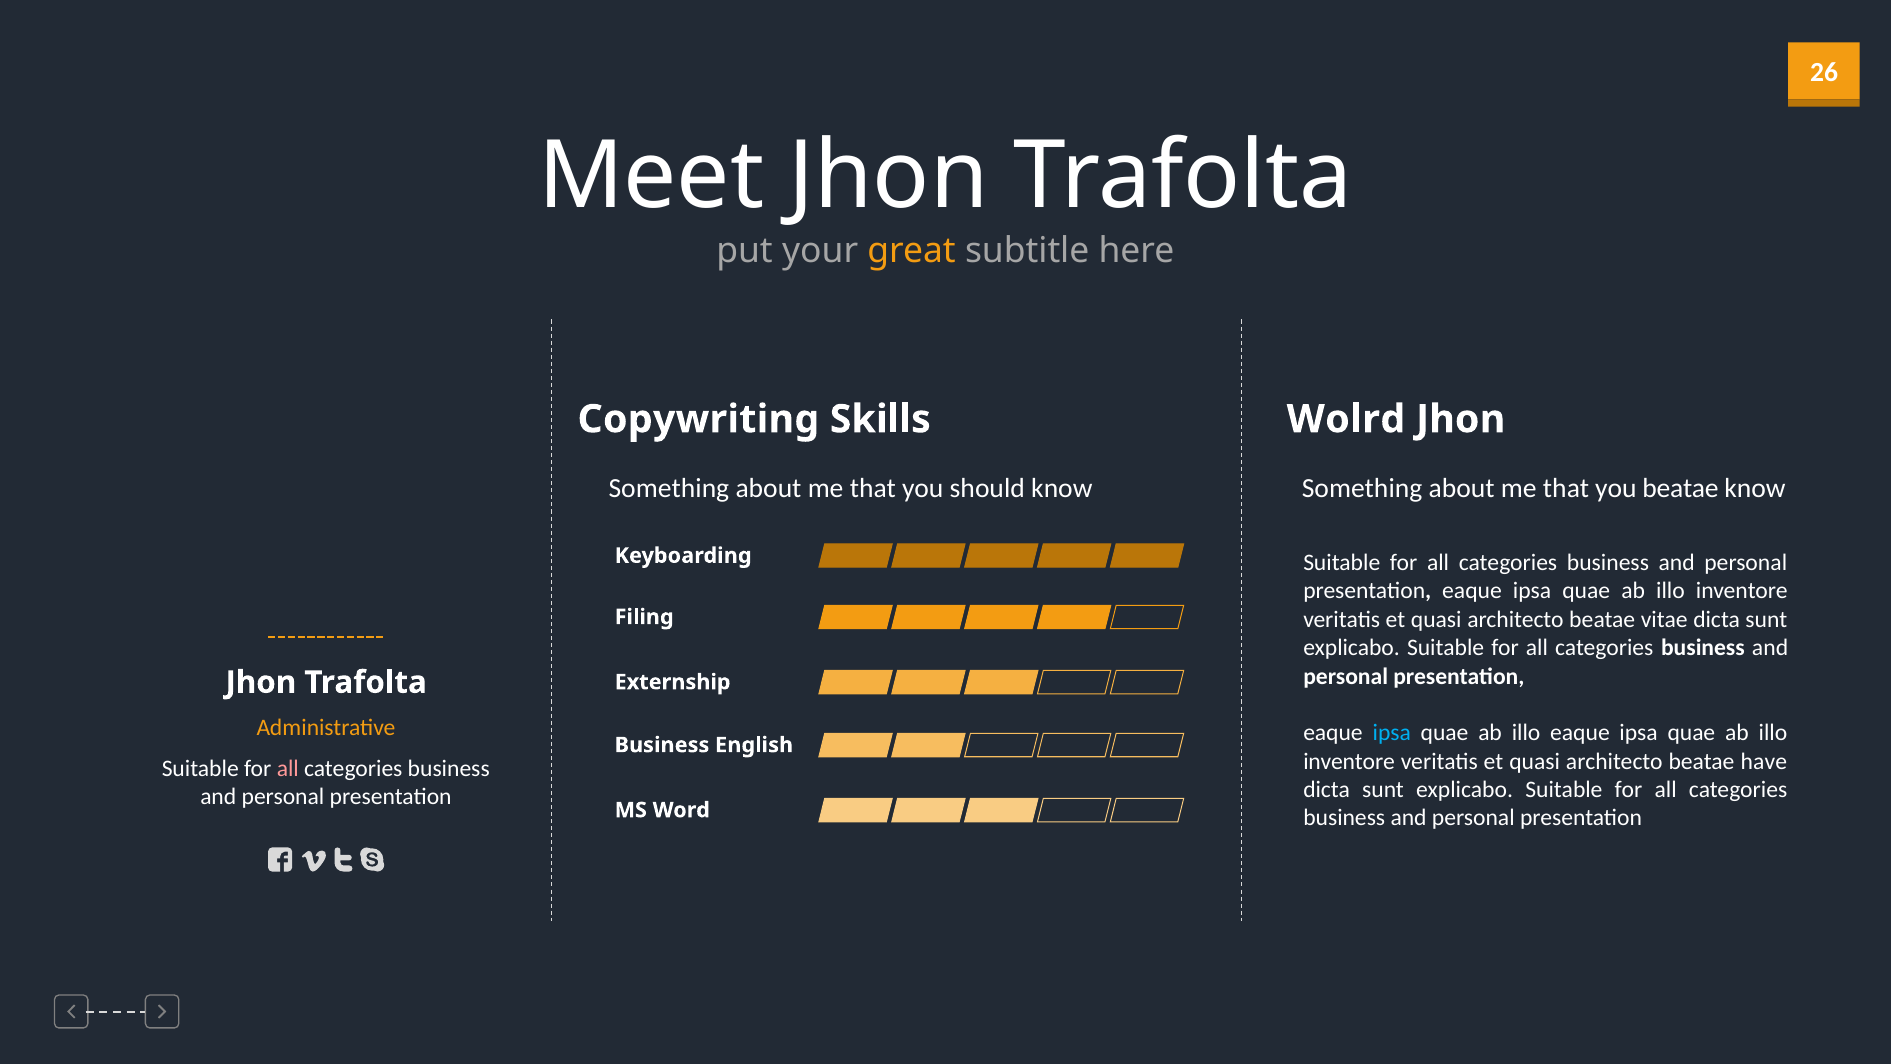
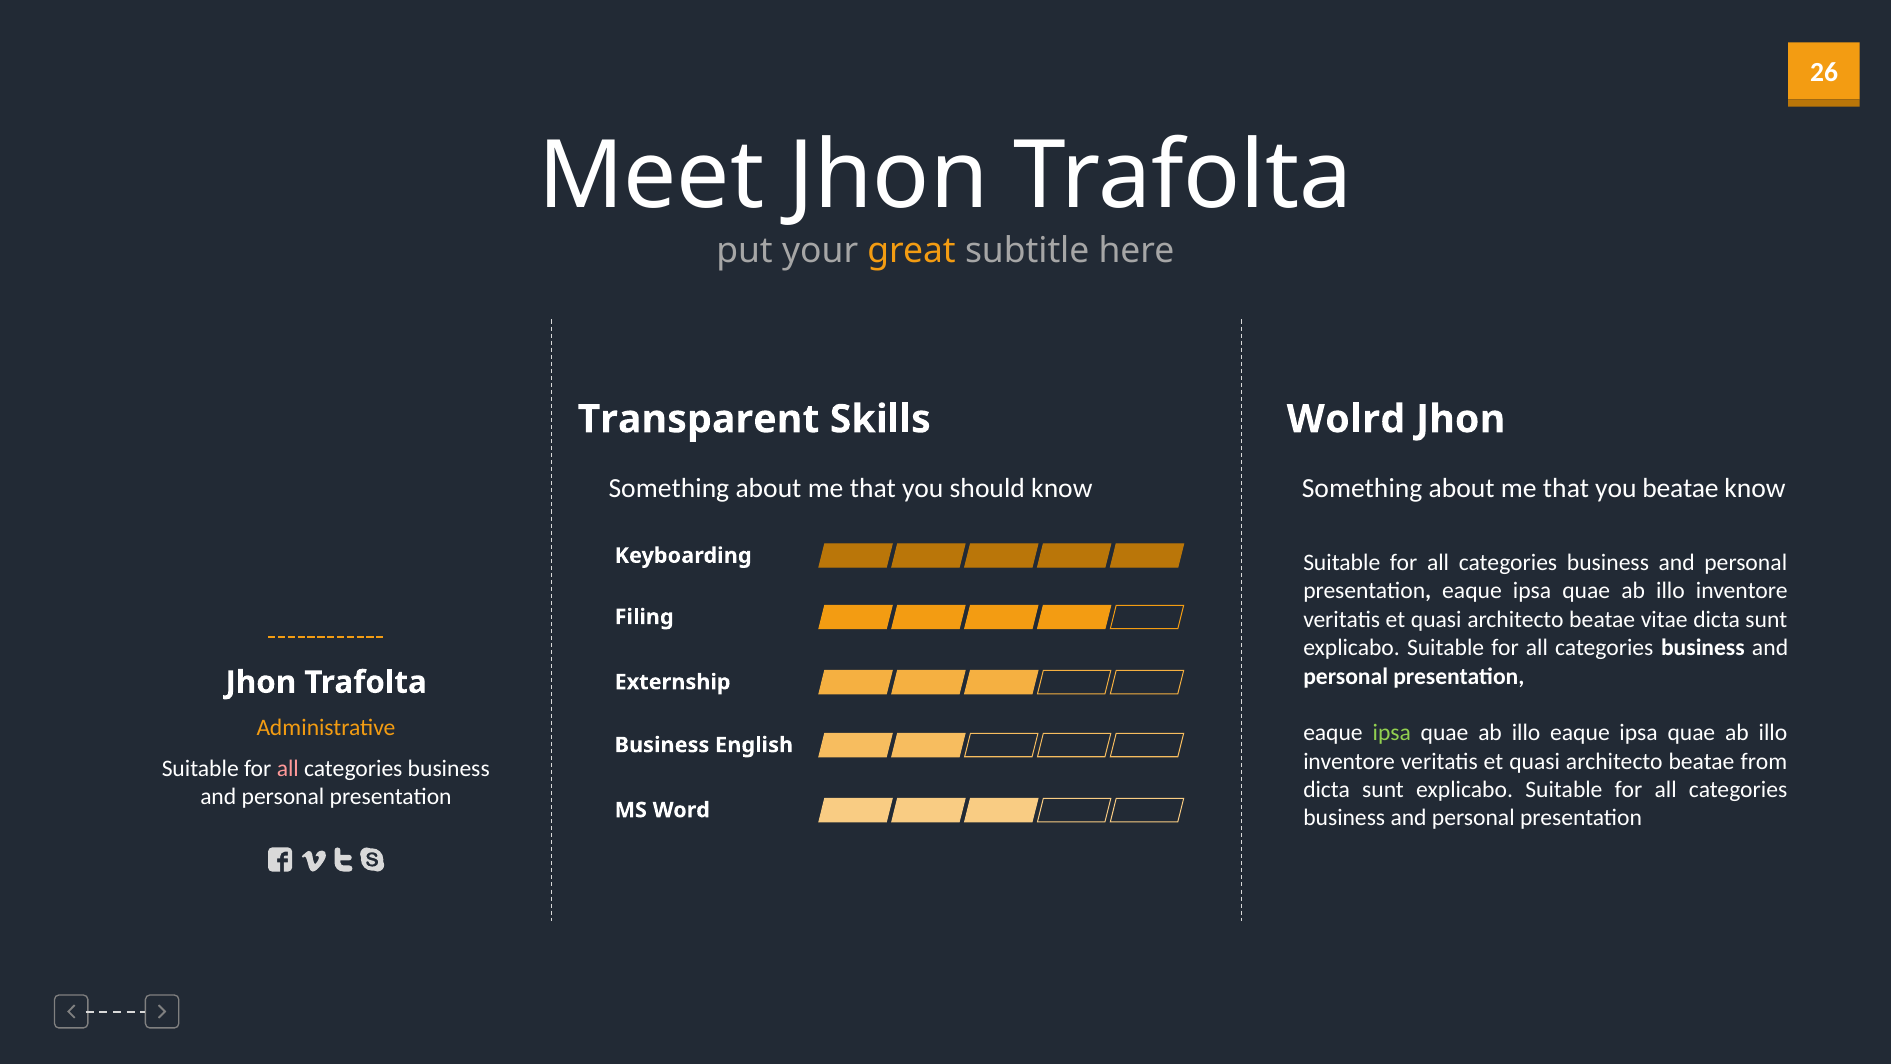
Copywriting: Copywriting -> Transparent
ipsa at (1392, 733) colour: light blue -> light green
have: have -> from
